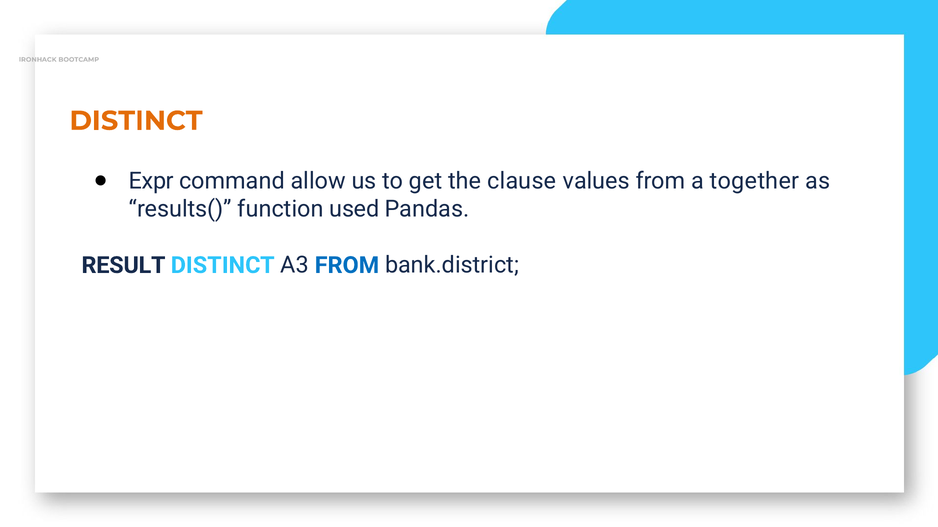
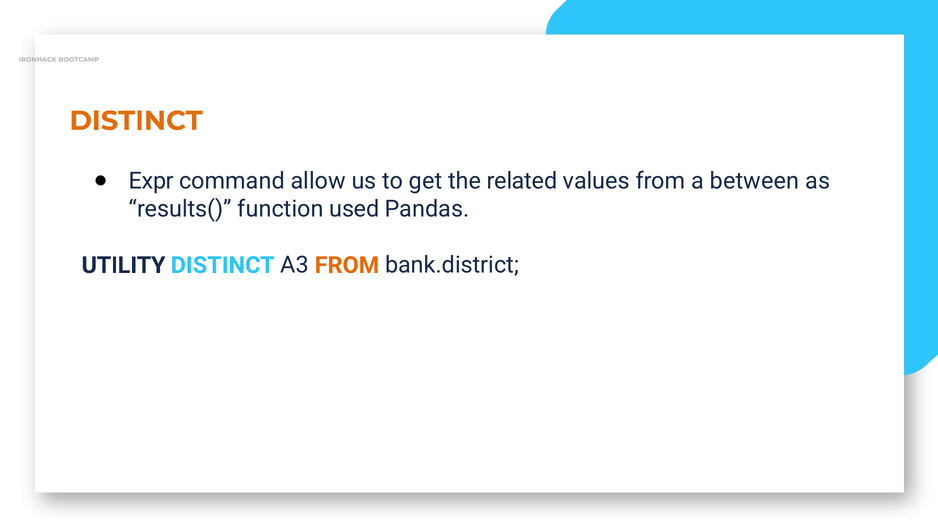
clause: clause -> related
together: together -> between
RESULT: RESULT -> UTILITY
FROM at (347, 266) colour: blue -> orange
